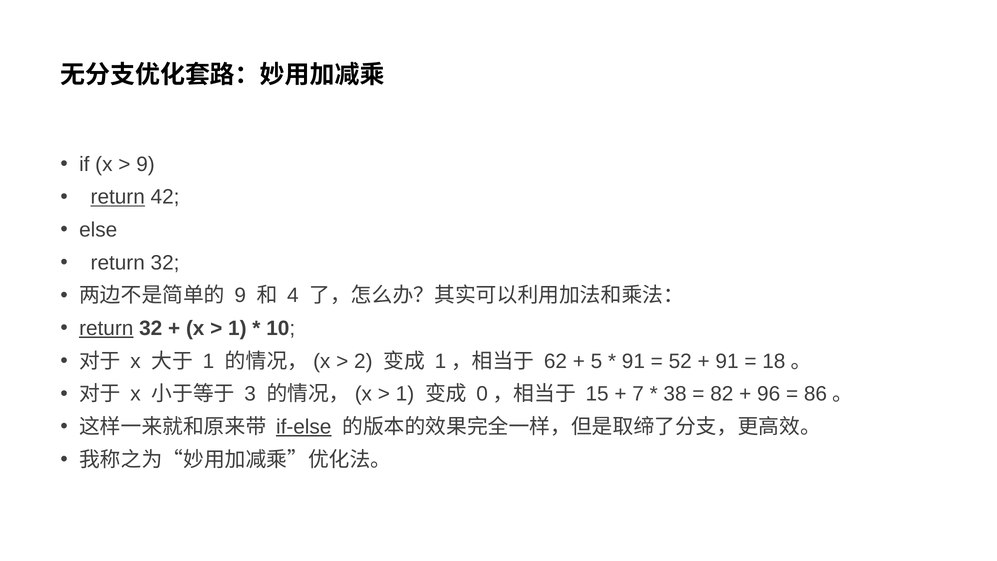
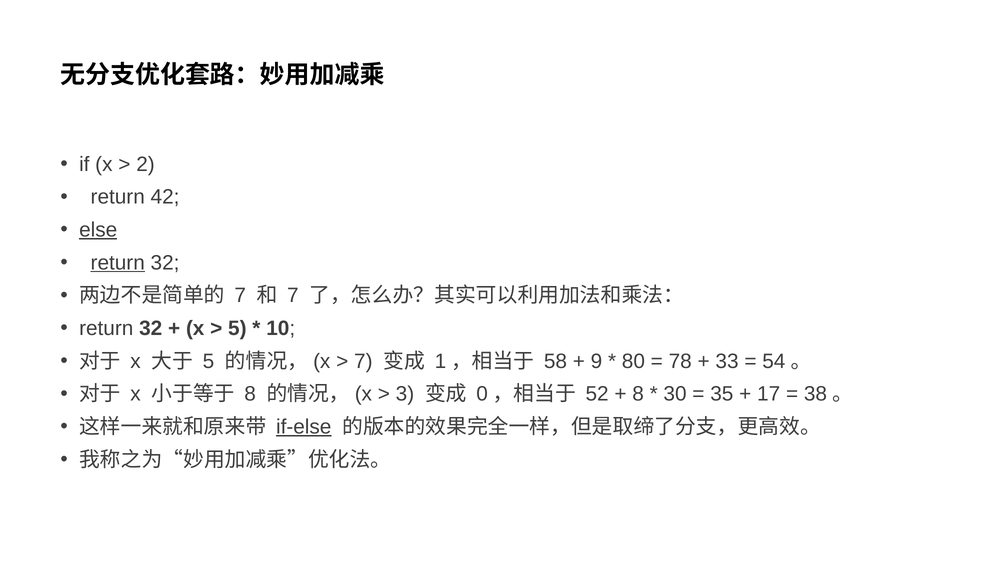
9 at (146, 164): 9 -> 2
return at (118, 197) underline: present -> none
else underline: none -> present
return at (118, 263) underline: none -> present
9 at (240, 295): 9 -> 7
4 at (293, 295): 4 -> 7
return at (106, 328) underline: present -> none
1 at (237, 328): 1 -> 5
1 at (208, 361): 1 -> 5
2 at (363, 361): 2 -> 7
62: 62 -> 58
5: 5 -> 9
91 at (633, 361): 91 -> 80
52: 52 -> 78
91 at (727, 361): 91 -> 33
18: 18 -> 54
3 at (250, 394): 3 -> 8
1 at (405, 394): 1 -> 3
15: 15 -> 52
7 at (638, 394): 7 -> 8
38: 38 -> 30
82: 82 -> 35
96: 96 -> 17
86: 86 -> 38
